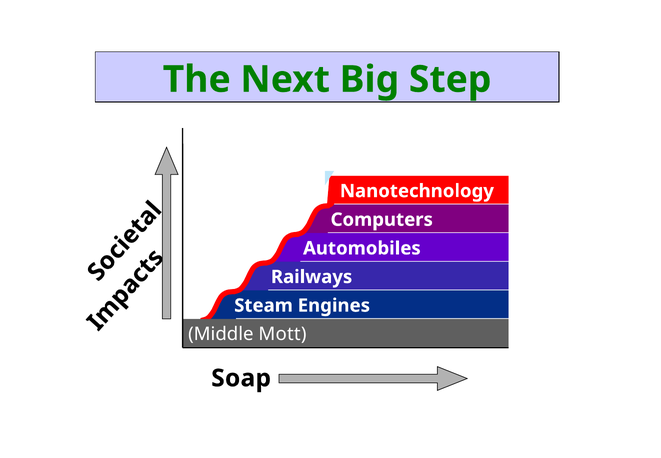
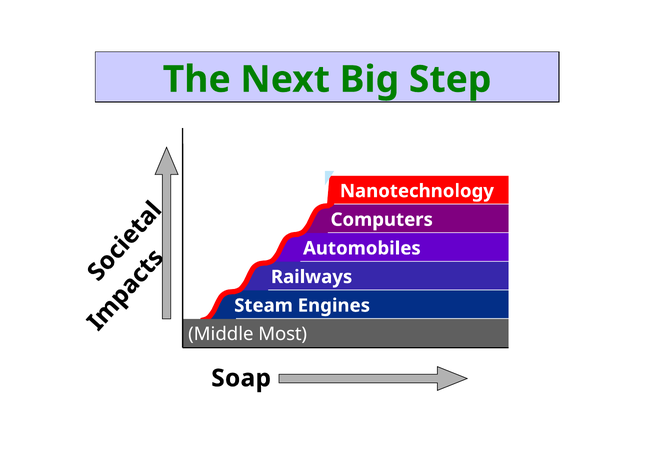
Mott: Mott -> Most
